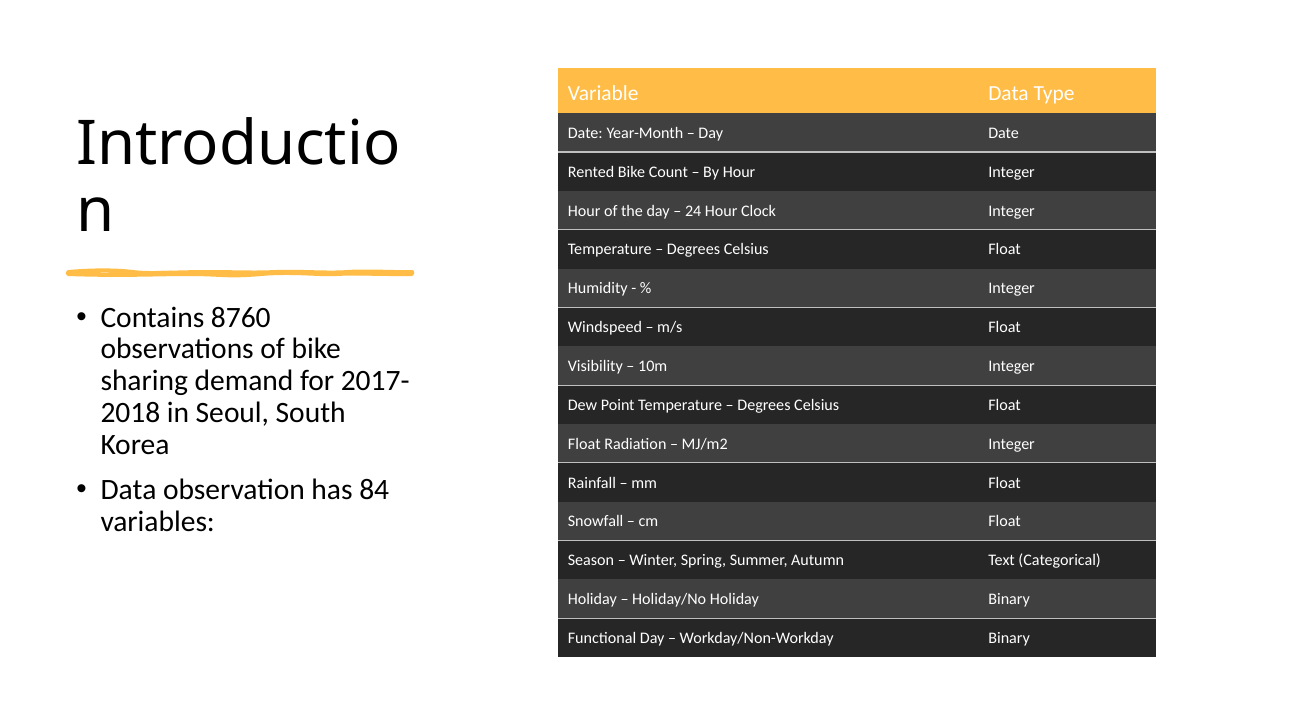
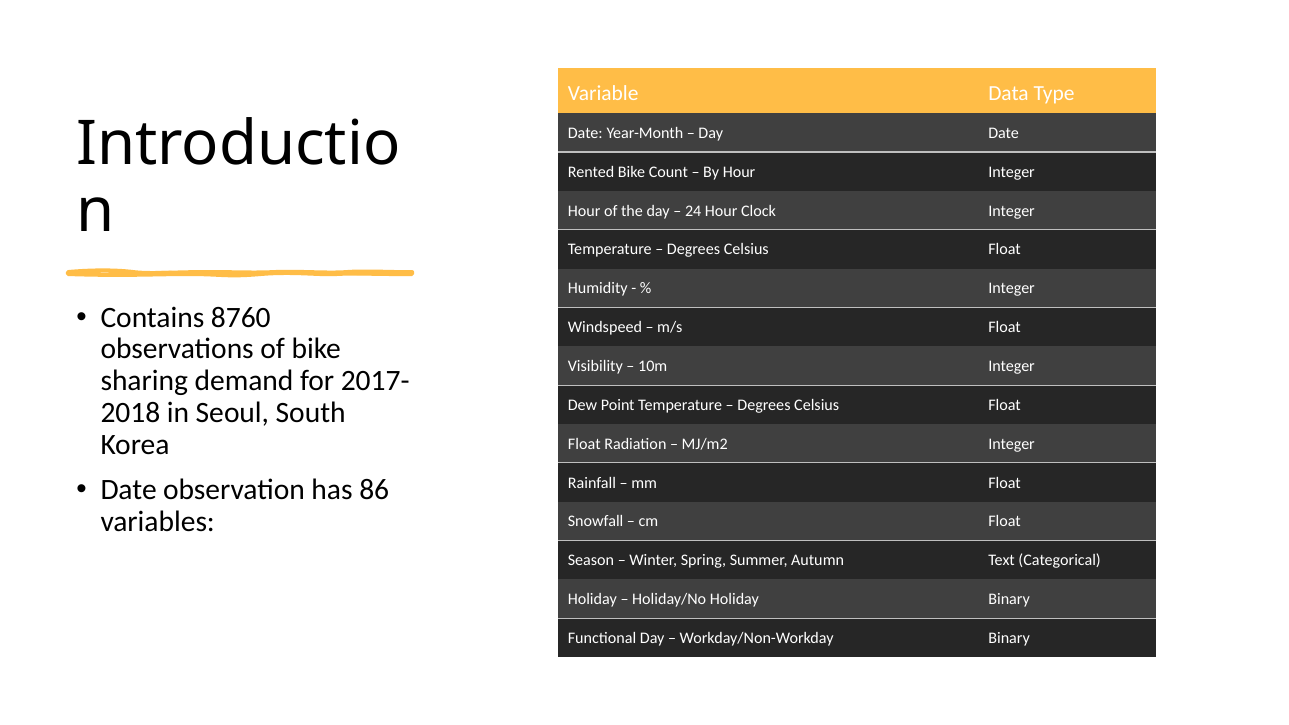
Data at (129, 490): Data -> Date
84: 84 -> 86
